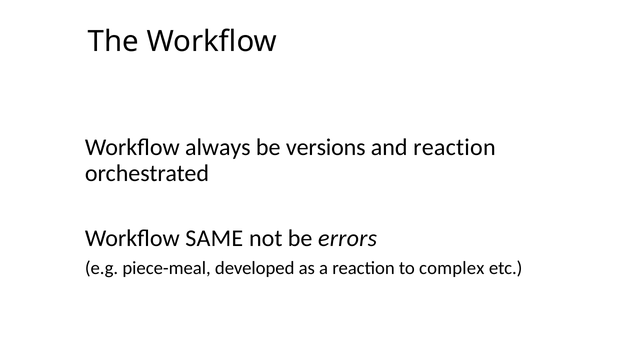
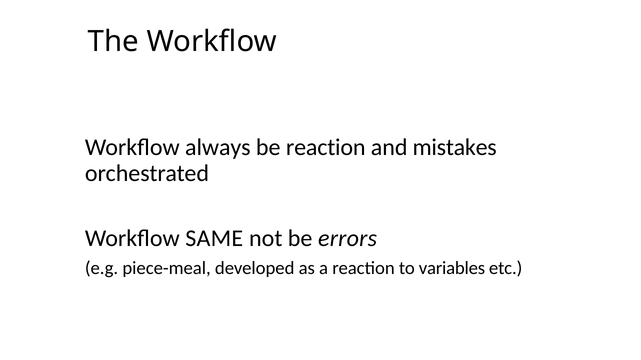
be versions: versions -> reaction
and reaction: reaction -> mistakes
complex: complex -> variables
